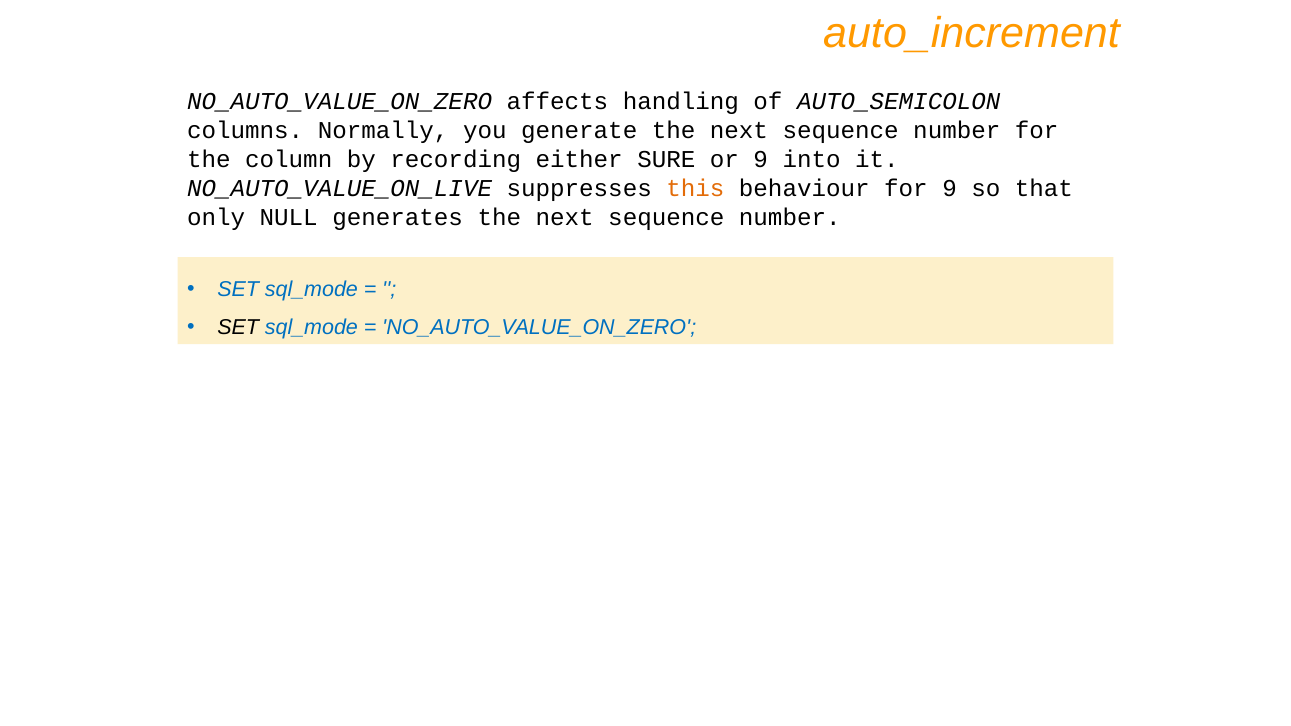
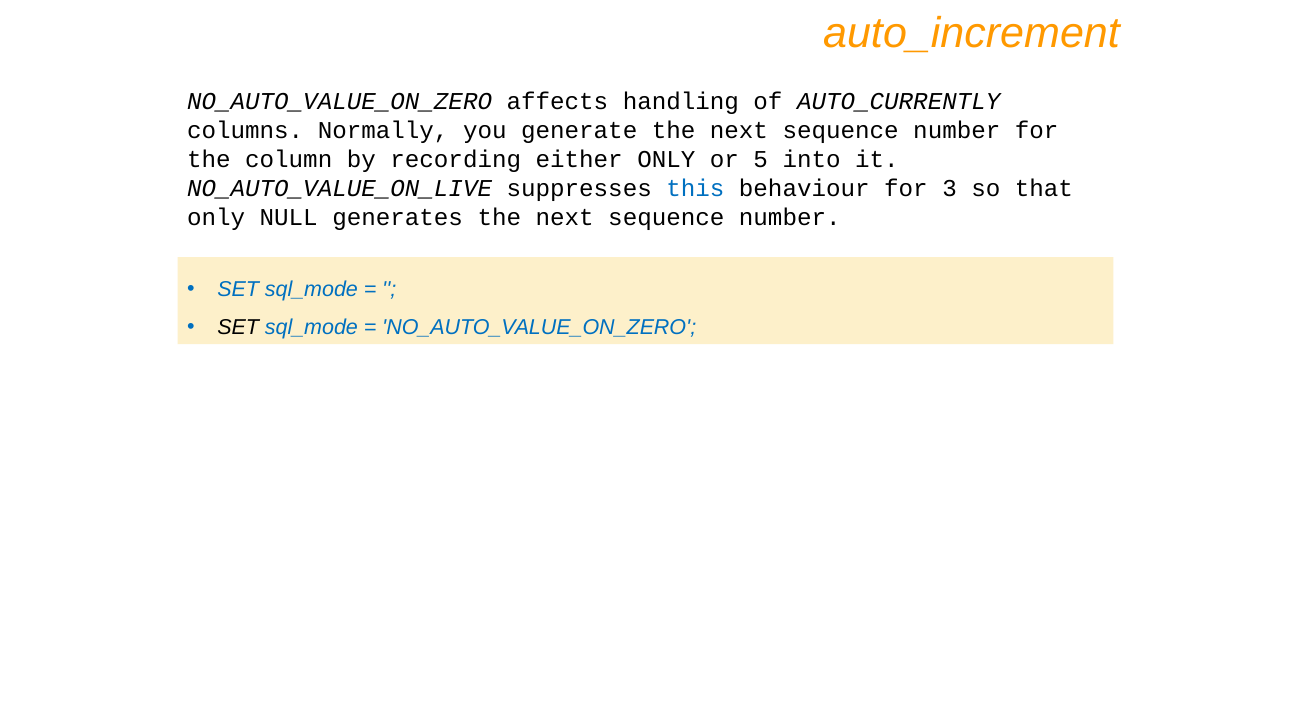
AUTO_SEMICOLON: AUTO_SEMICOLON -> AUTO_CURRENTLY
either SURE: SURE -> ONLY
or 9: 9 -> 5
this colour: orange -> blue
for 9: 9 -> 3
